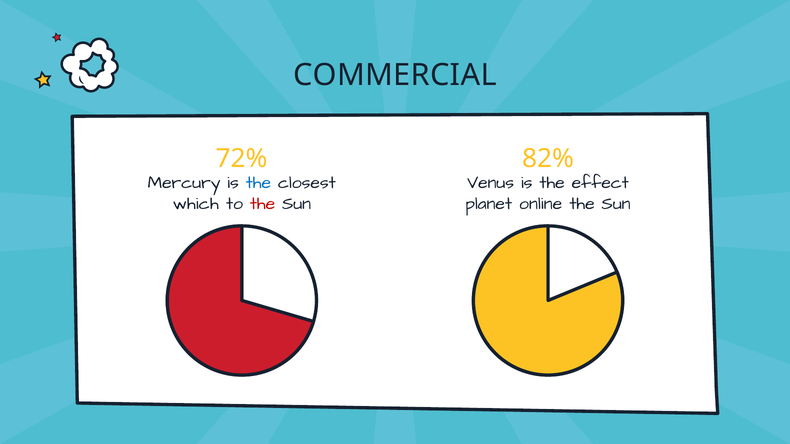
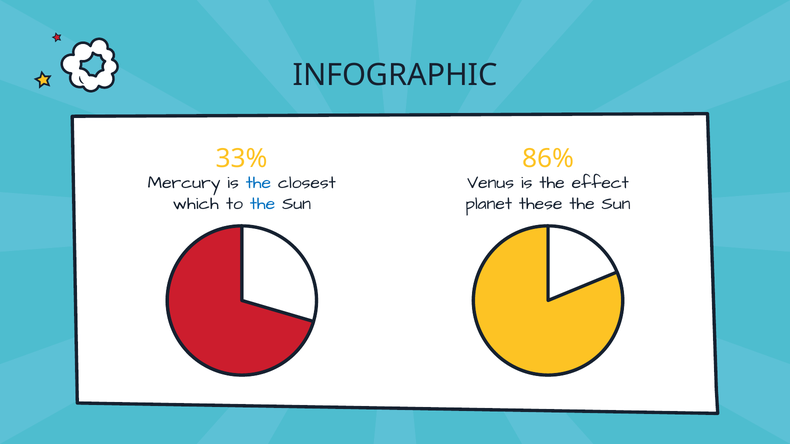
COMMERCIAL: COMMERCIAL -> INFOGRAPHIC
72%: 72% -> 33%
82%: 82% -> 86%
the at (263, 204) colour: red -> blue
online: online -> these
